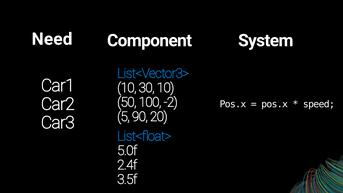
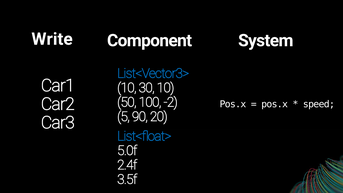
Need: Need -> Write
